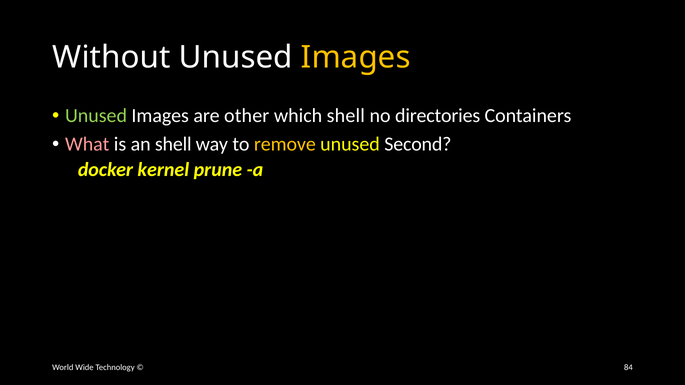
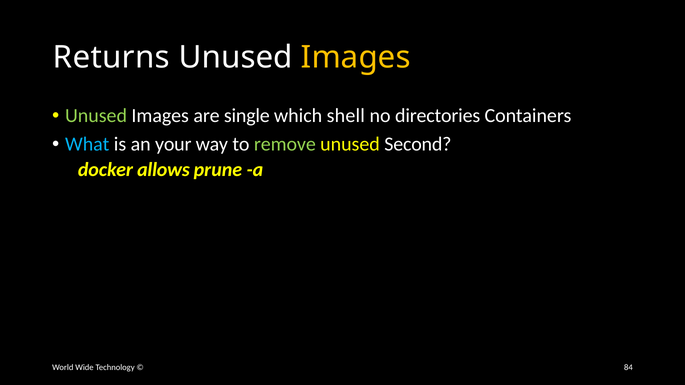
Without: Without -> Returns
other: other -> single
What colour: pink -> light blue
an shell: shell -> your
remove colour: yellow -> light green
kernel: kernel -> allows
